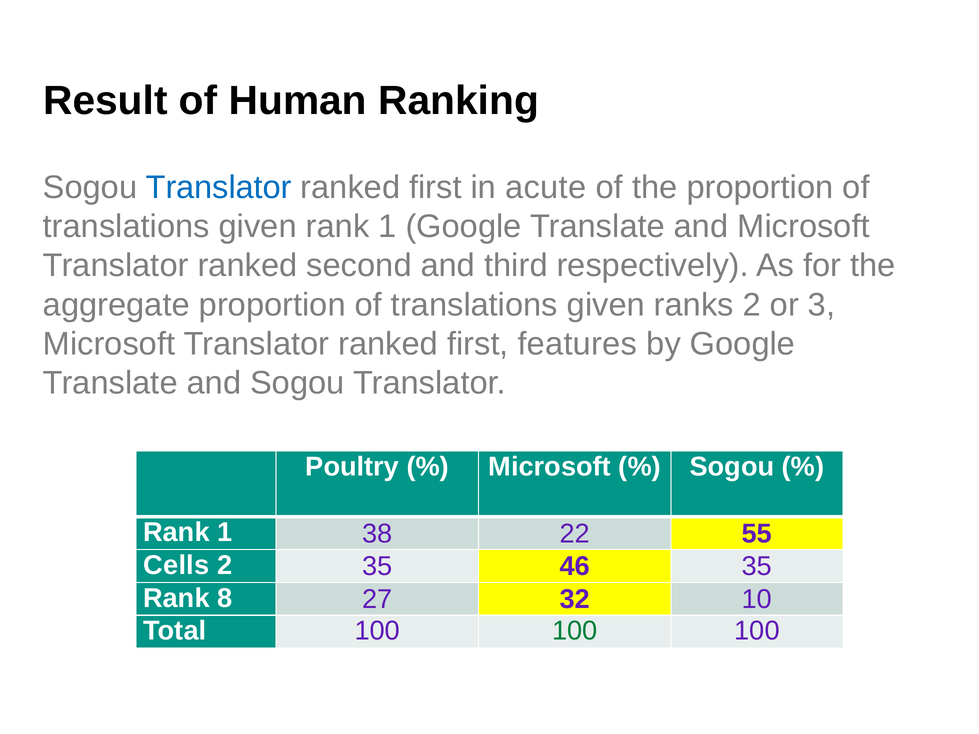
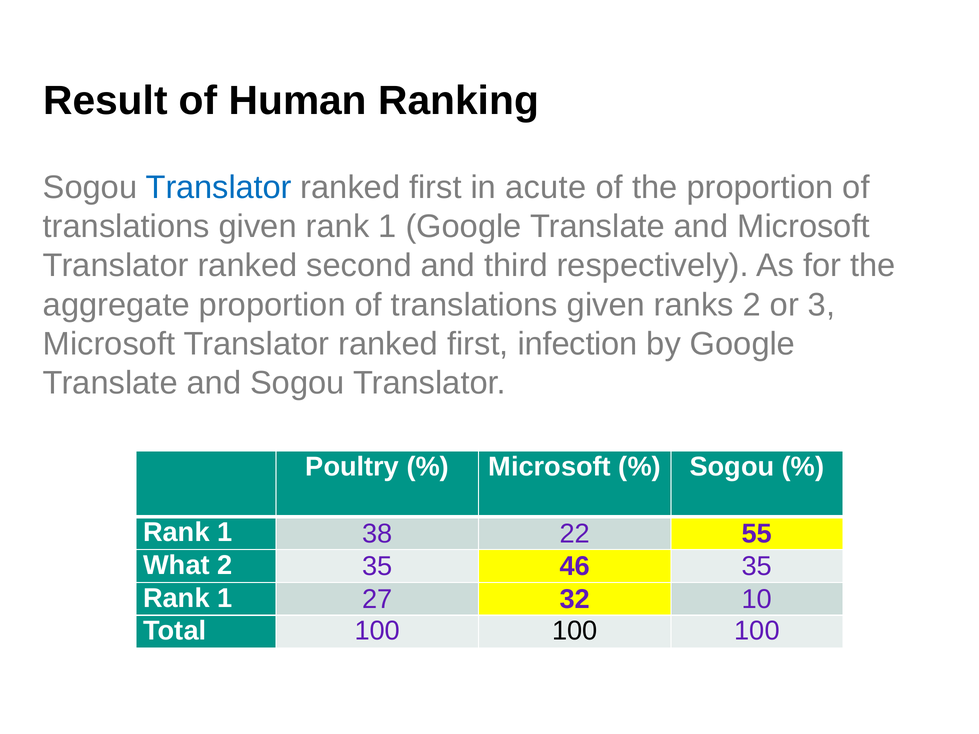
features: features -> infection
Cells: Cells -> What
8 at (225, 598): 8 -> 1
100 at (575, 631) colour: green -> black
